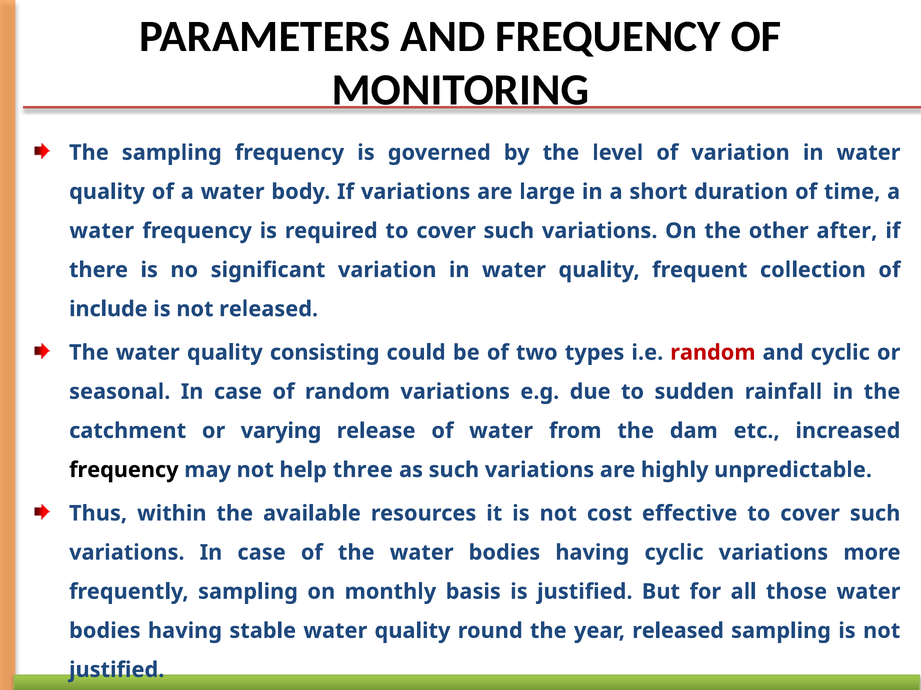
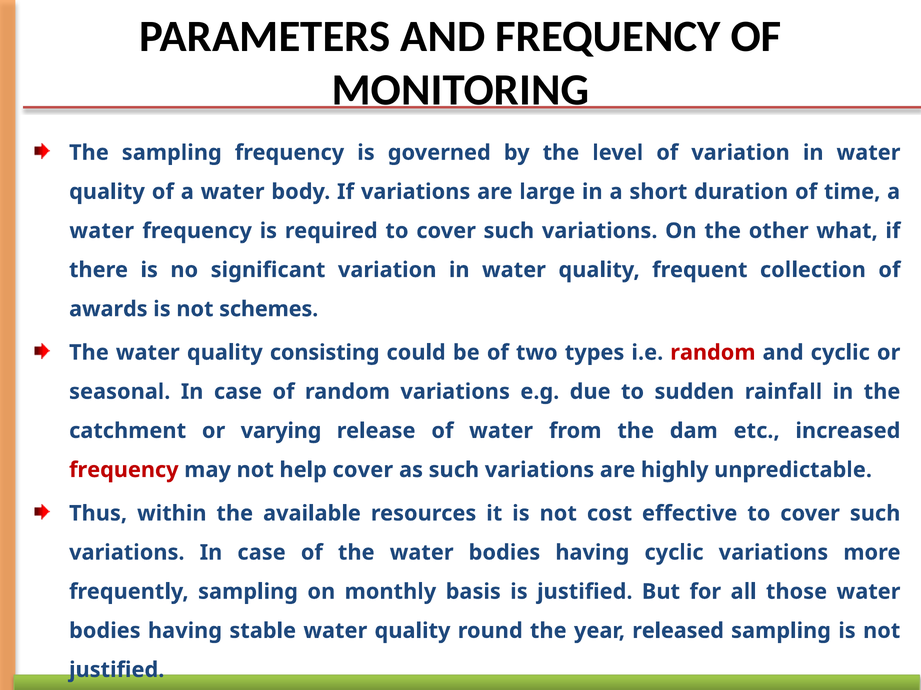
after: after -> what
include: include -> awards
not released: released -> schemes
frequency at (124, 470) colour: black -> red
help three: three -> cover
